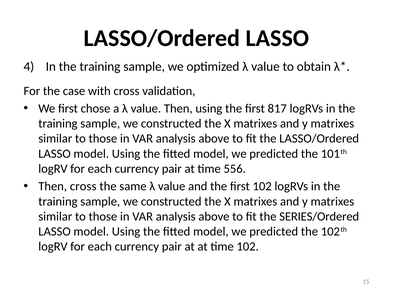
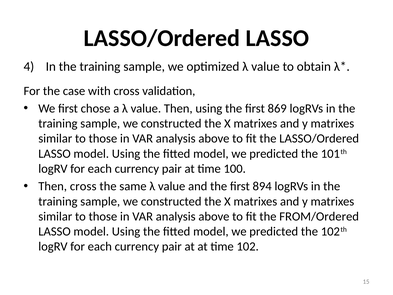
817: 817 -> 869
556: 556 -> 100
first 102: 102 -> 894
SERIES/Ordered: SERIES/Ordered -> FROM/Ordered
